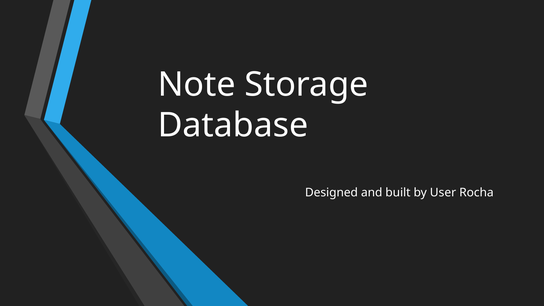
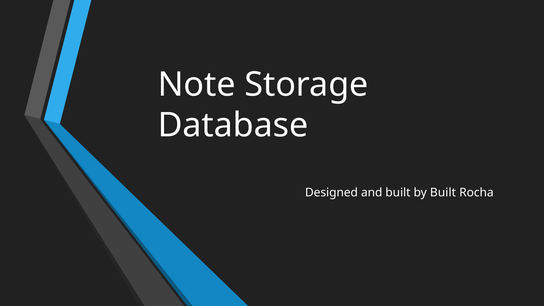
by User: User -> Built
